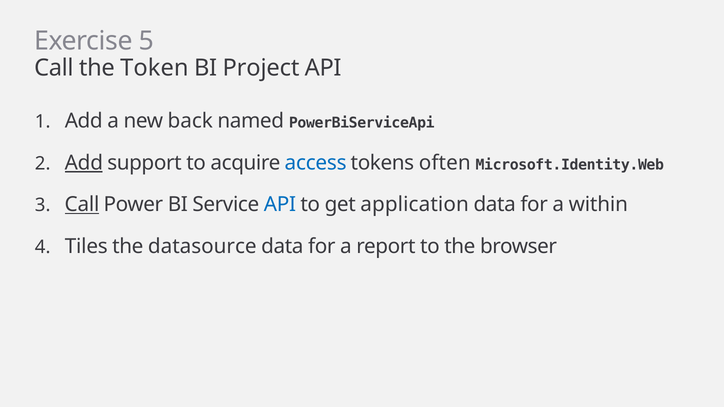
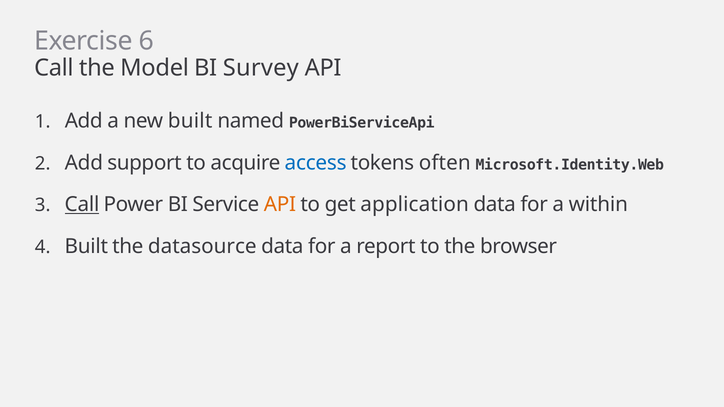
5: 5 -> 6
Token: Token -> Model
Project: Project -> Survey
new back: back -> built
Add at (84, 163) underline: present -> none
API at (280, 205) colour: blue -> orange
Tiles at (86, 246): Tiles -> Built
